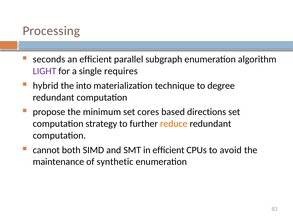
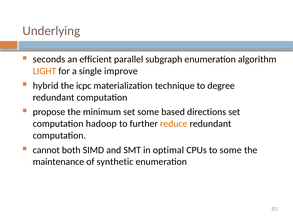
Processing: Processing -> Underlying
LIGHT colour: purple -> orange
requires: requires -> improve
into: into -> icpc
set cores: cores -> some
strategy: strategy -> hadoop
in efﬁcient: efﬁcient -> optimal
to avoid: avoid -> some
